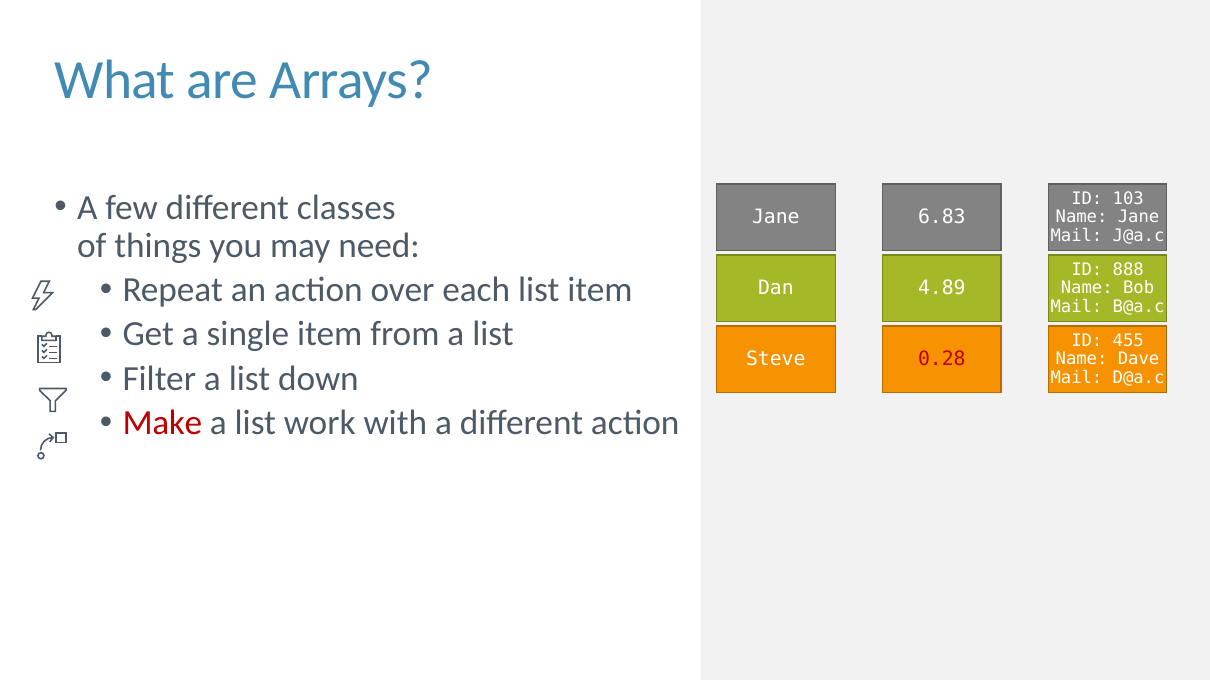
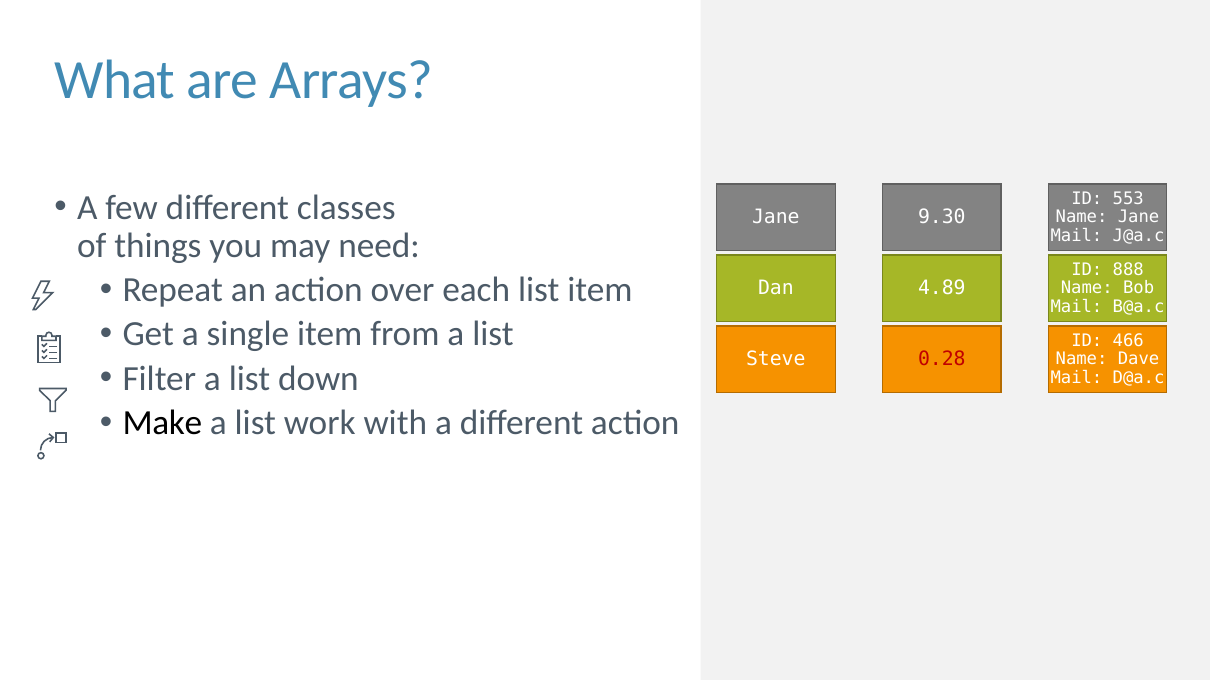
103: 103 -> 553
6.83: 6.83 -> 9.30
455: 455 -> 466
Make colour: red -> black
